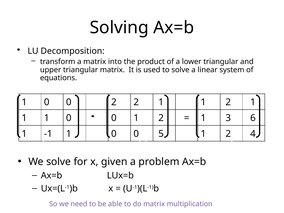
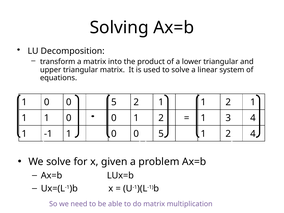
2 at (114, 102): 2 -> 5
3 6: 6 -> 4
